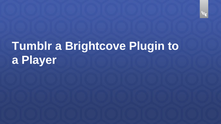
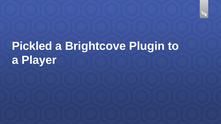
Tumblr: Tumblr -> Pickled
